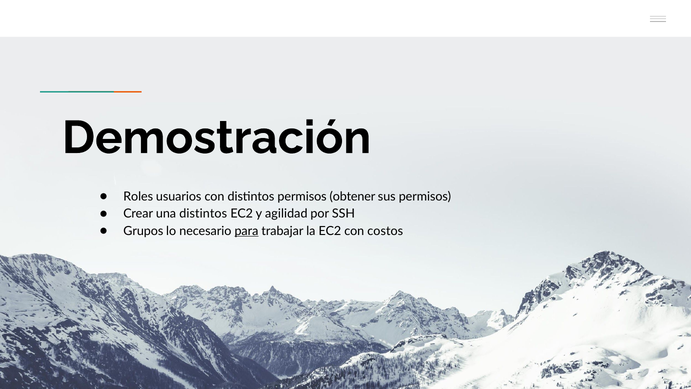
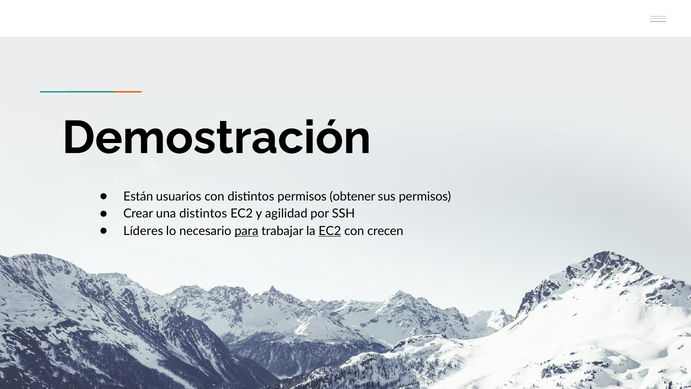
Roles: Roles -> Están
Grupos: Grupos -> Líderes
EC2 at (330, 231) underline: none -> present
costos: costos -> crecen
